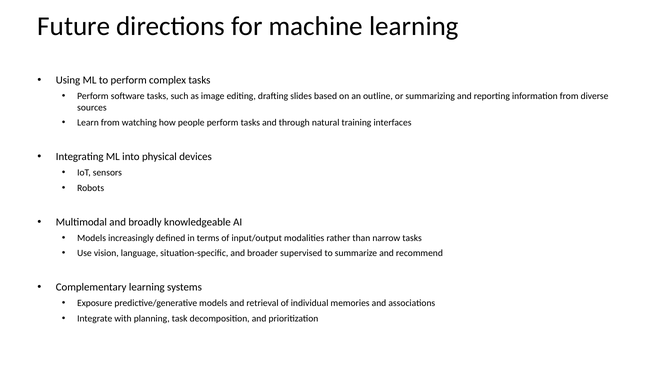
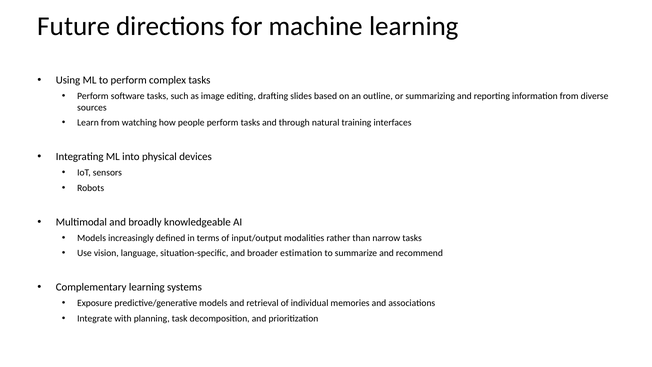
supervised: supervised -> estimation
